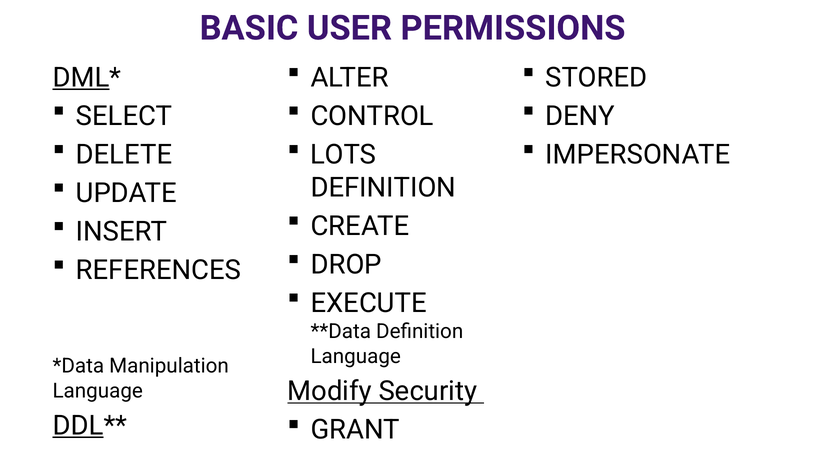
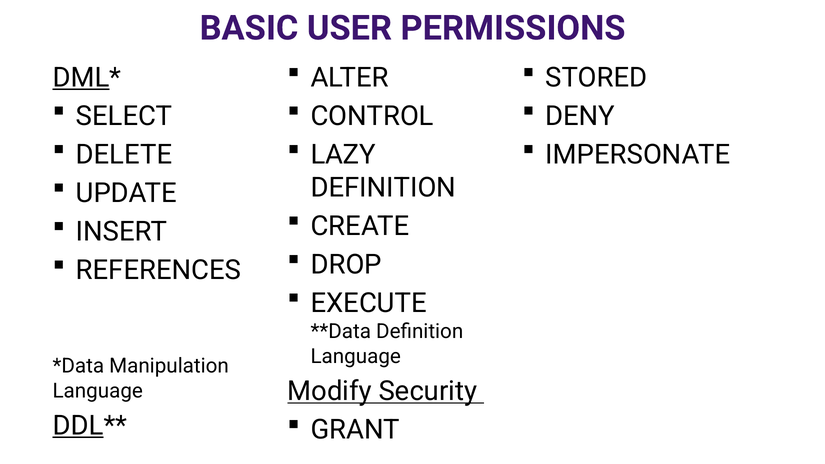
LOTS: LOTS -> LAZY
